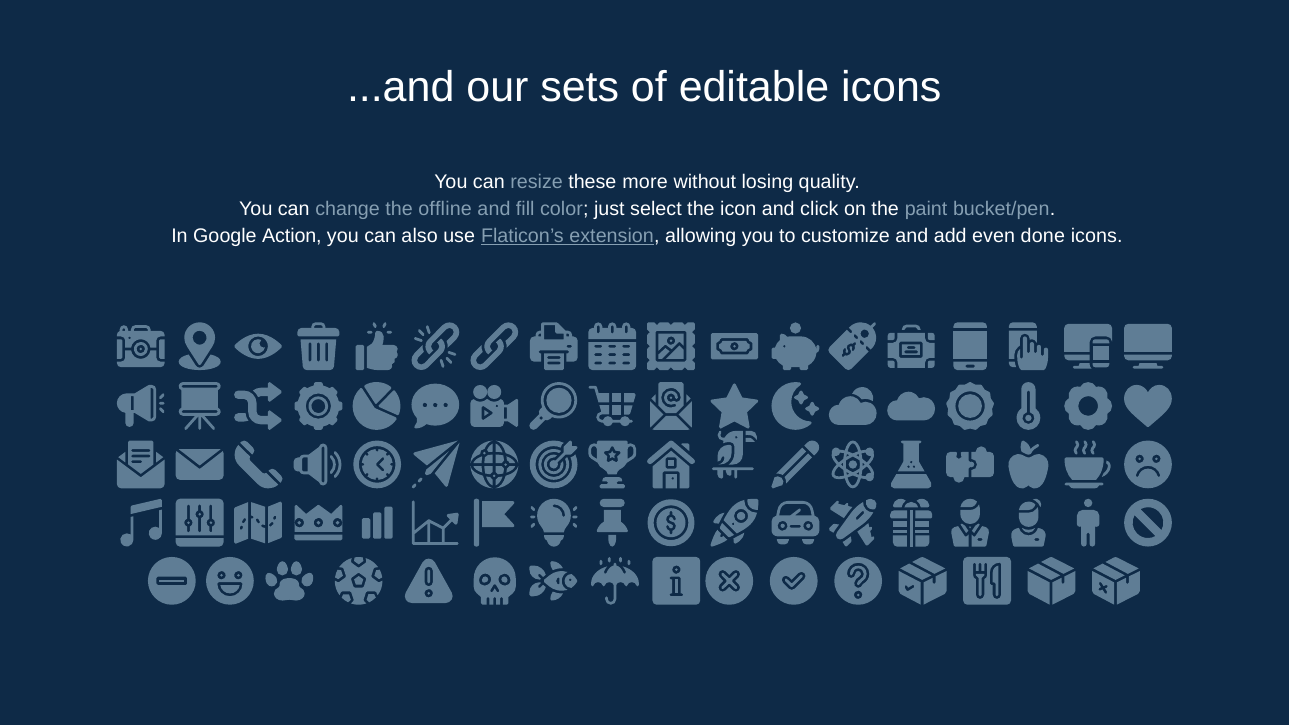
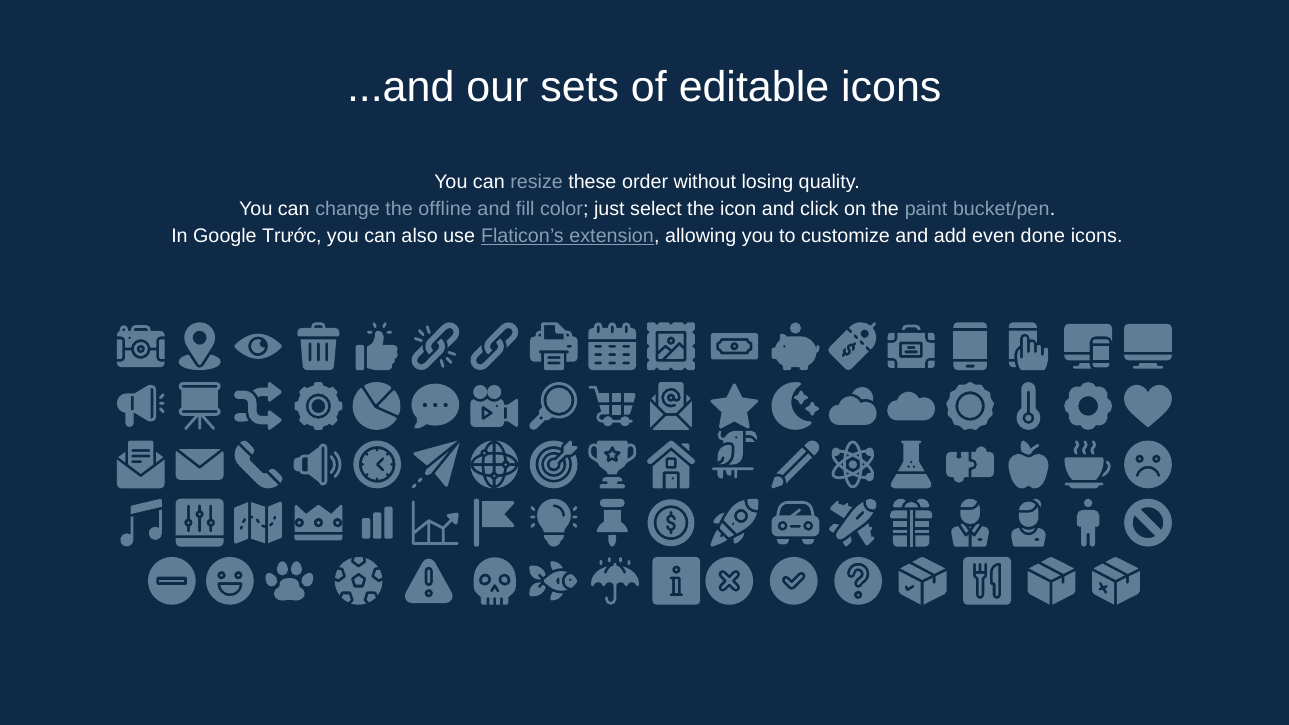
more: more -> order
Action: Action -> Trước
